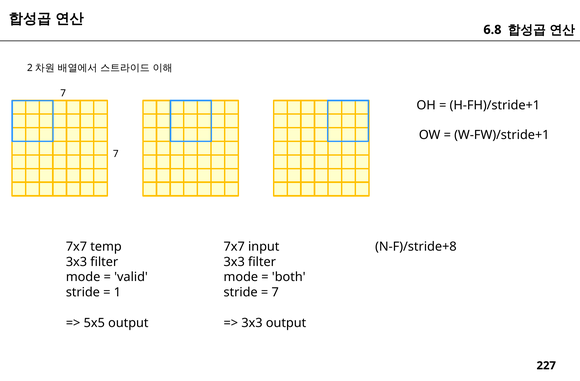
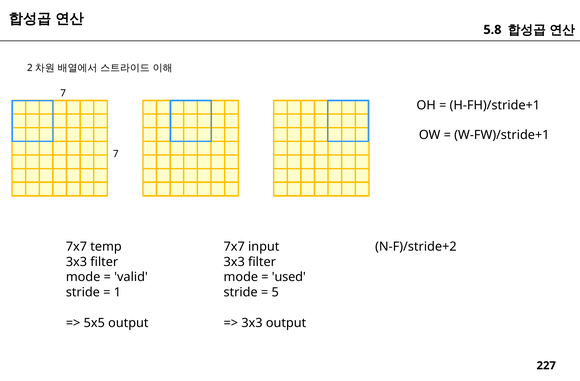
6.8: 6.8 -> 5.8
N-F)/stride+8: N-F)/stride+8 -> N-F)/stride+2
both: both -> used
7 at (275, 292): 7 -> 5
